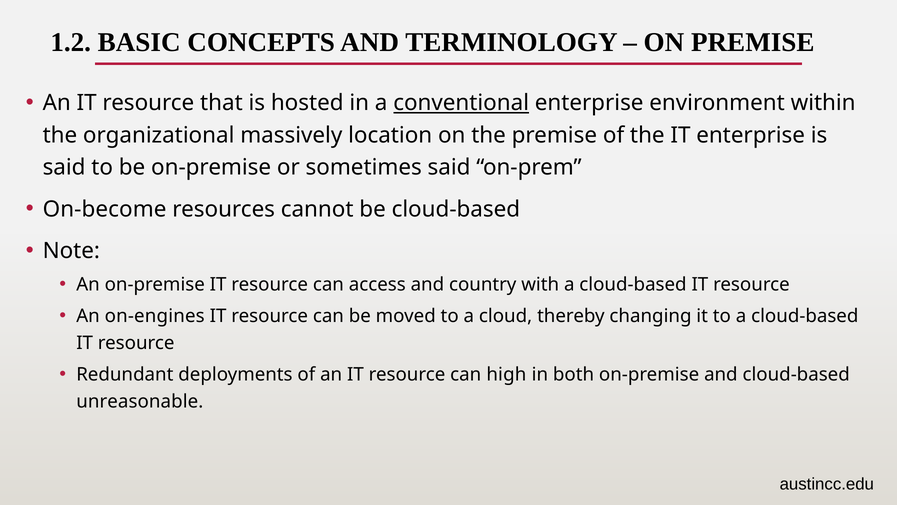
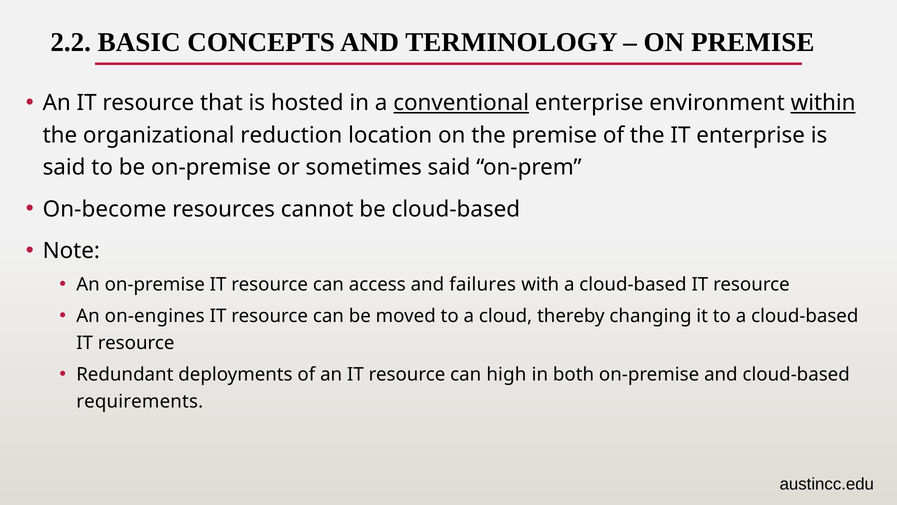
1.2: 1.2 -> 2.2
within underline: none -> present
massively: massively -> reduction
country: country -> failures
unreasonable: unreasonable -> requirements
